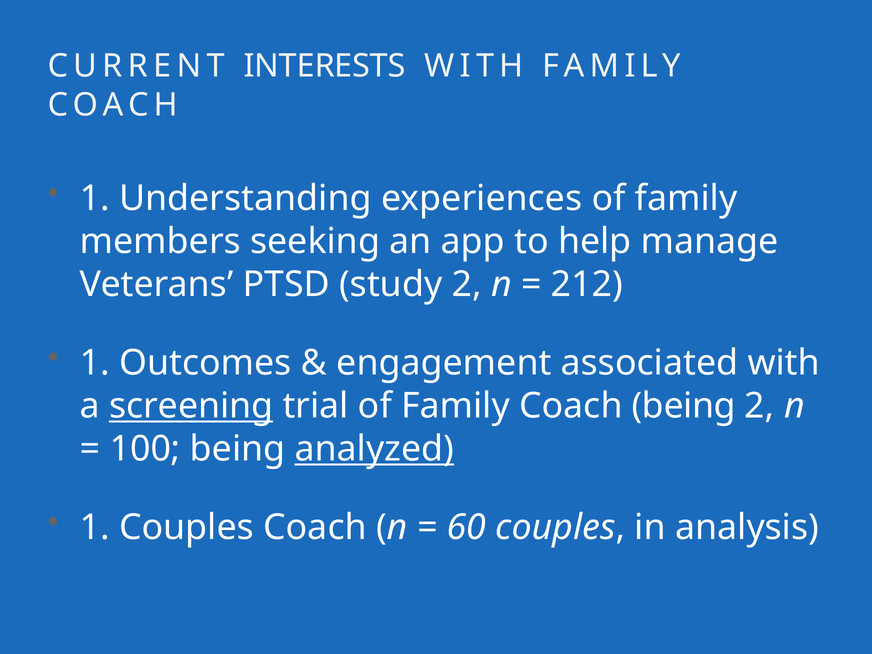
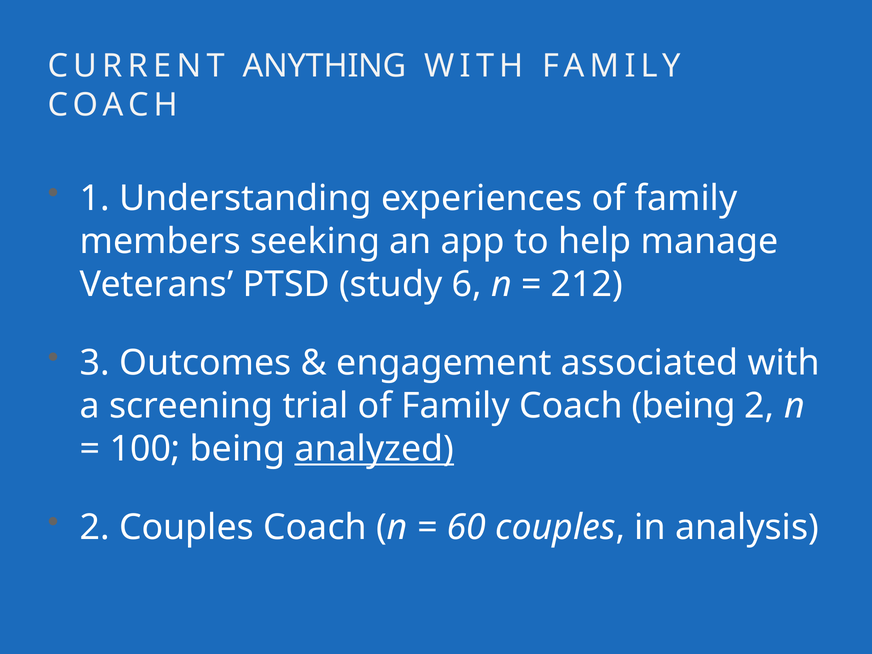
INTERESTS: INTERESTS -> ANYTHING
study 2: 2 -> 6
1 at (95, 363): 1 -> 3
screening underline: present -> none
1 at (95, 528): 1 -> 2
